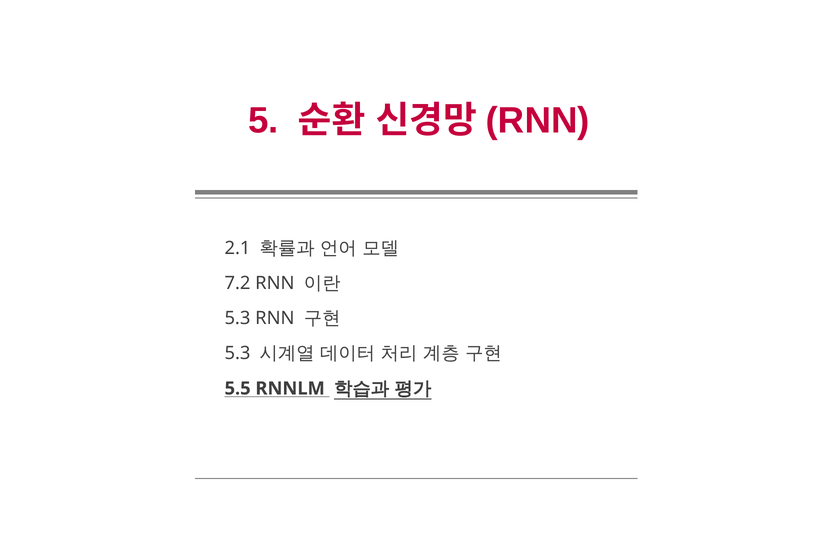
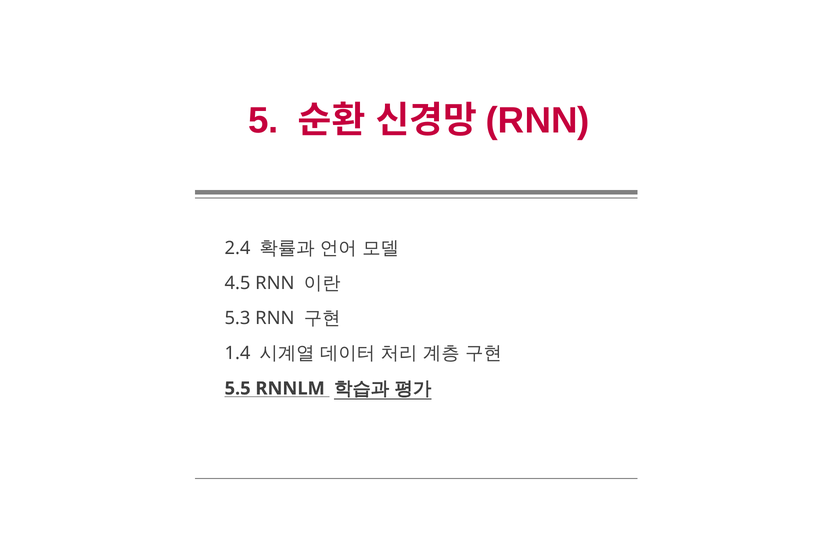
2.1: 2.1 -> 2.4
7.2: 7.2 -> 4.5
5.3 at (238, 353): 5.3 -> 1.4
